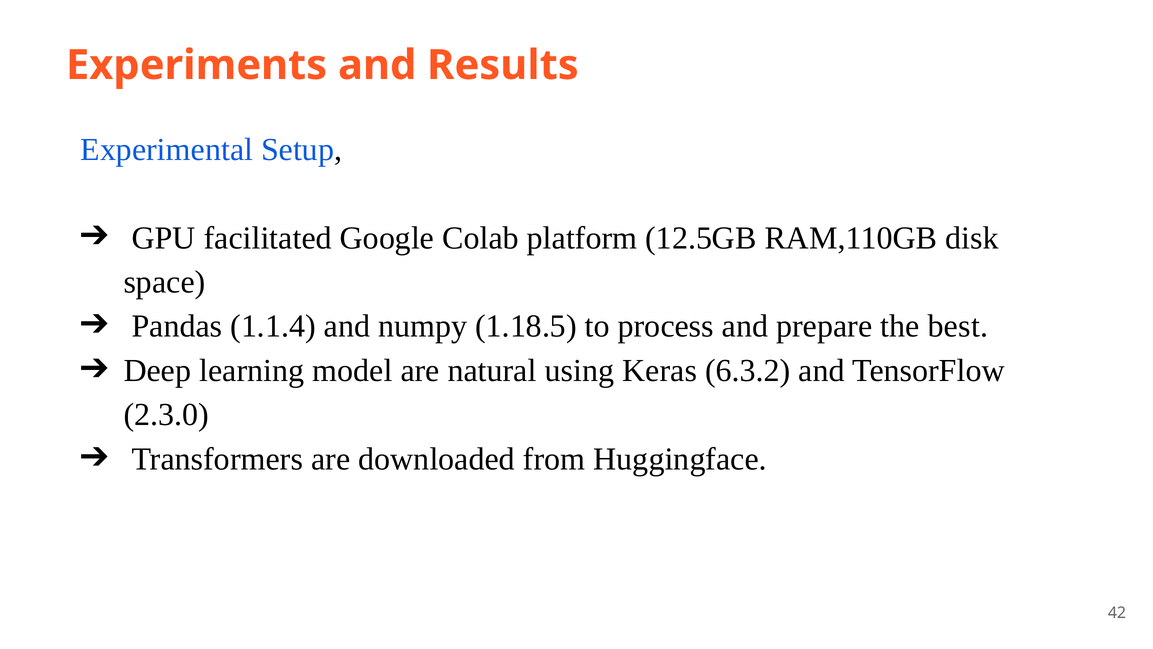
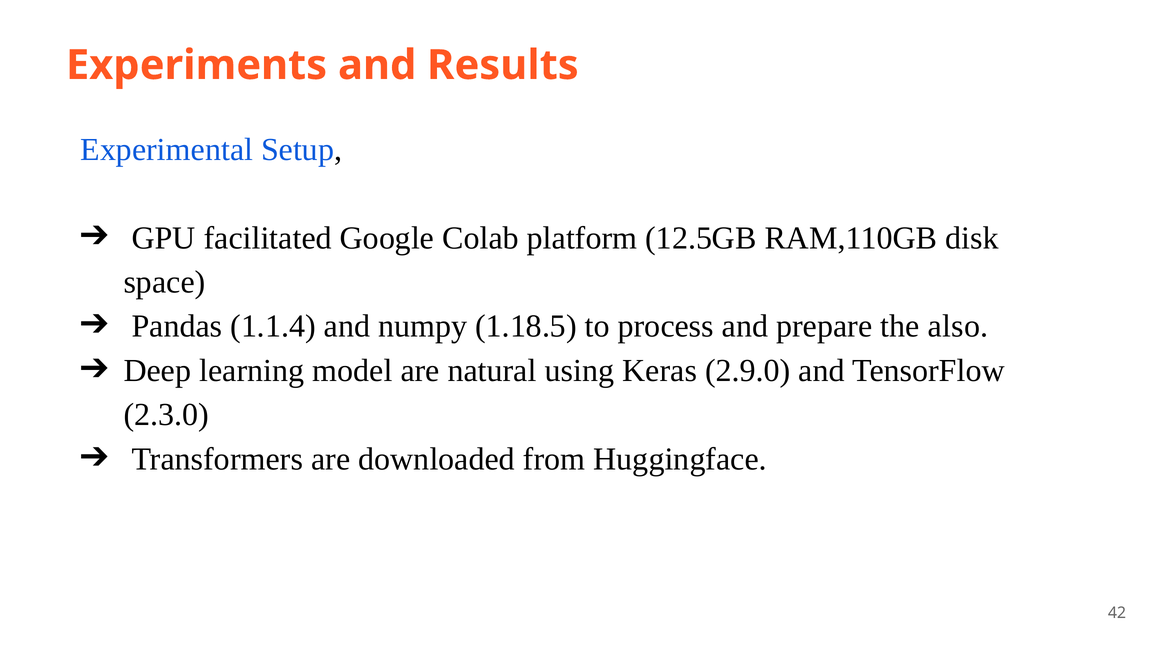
best: best -> also
6.3.2: 6.3.2 -> 2.9.0
